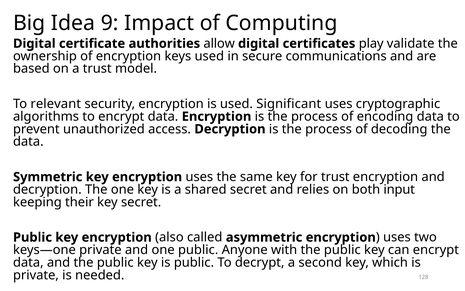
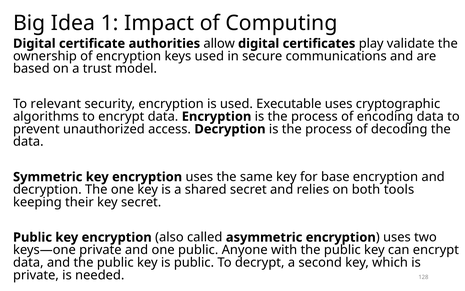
9: 9 -> 1
Significant: Significant -> Executable
for trust: trust -> base
input: input -> tools
